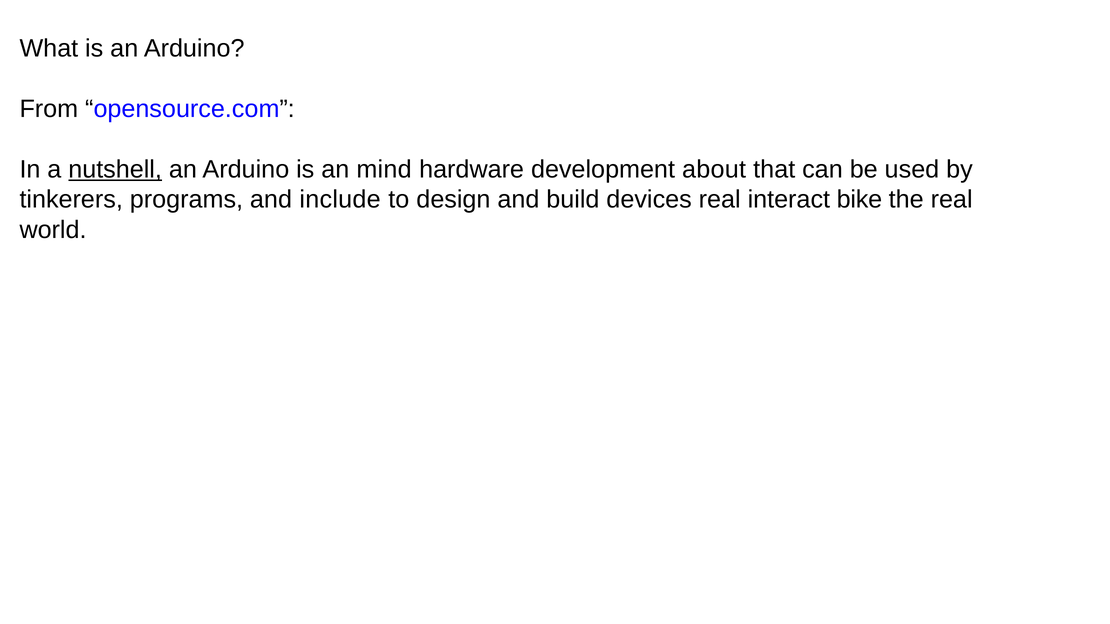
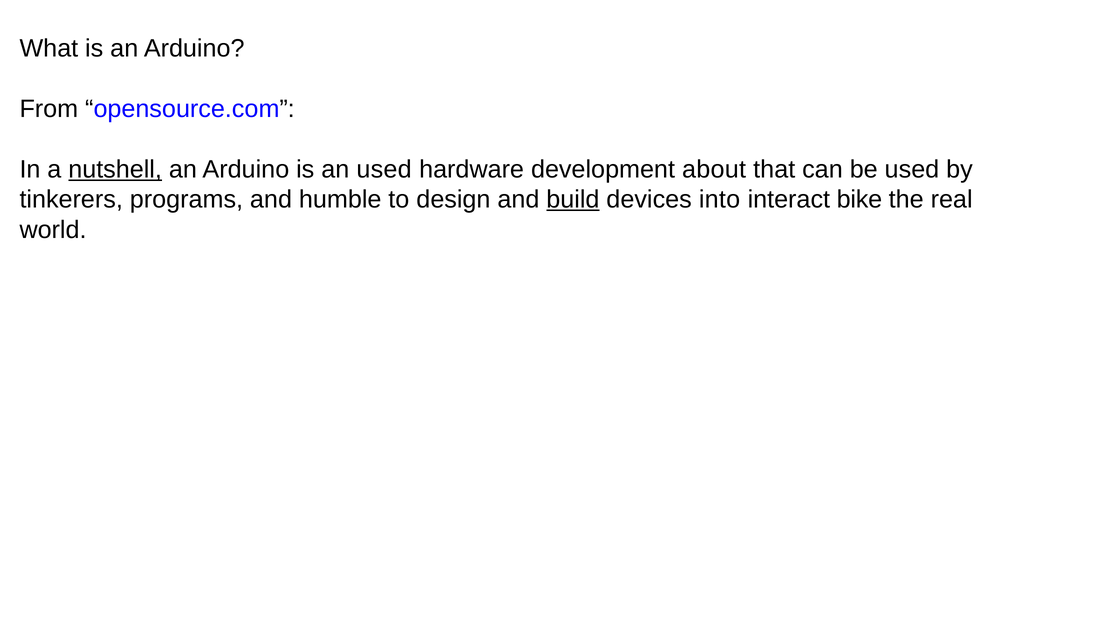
an mind: mind -> used
include: include -> humble
build underline: none -> present
devices real: real -> into
